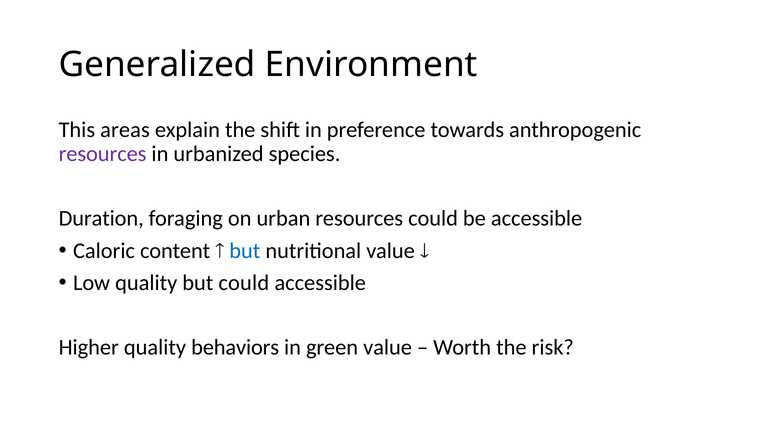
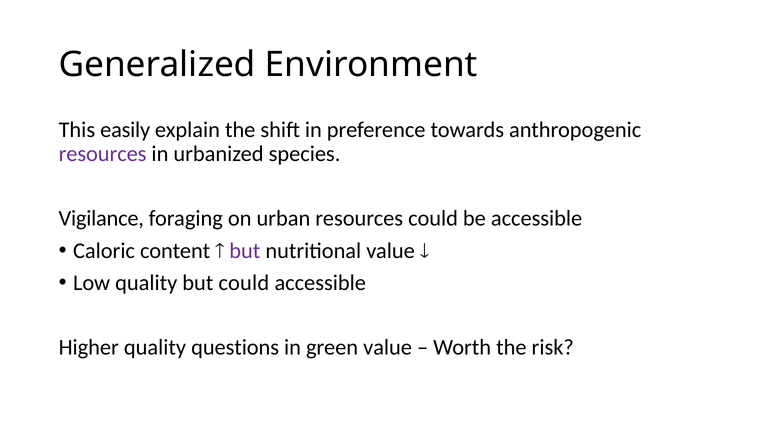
areas: areas -> easily
Duration: Duration -> Vigilance
but at (245, 251) colour: blue -> purple
behaviors: behaviors -> questions
